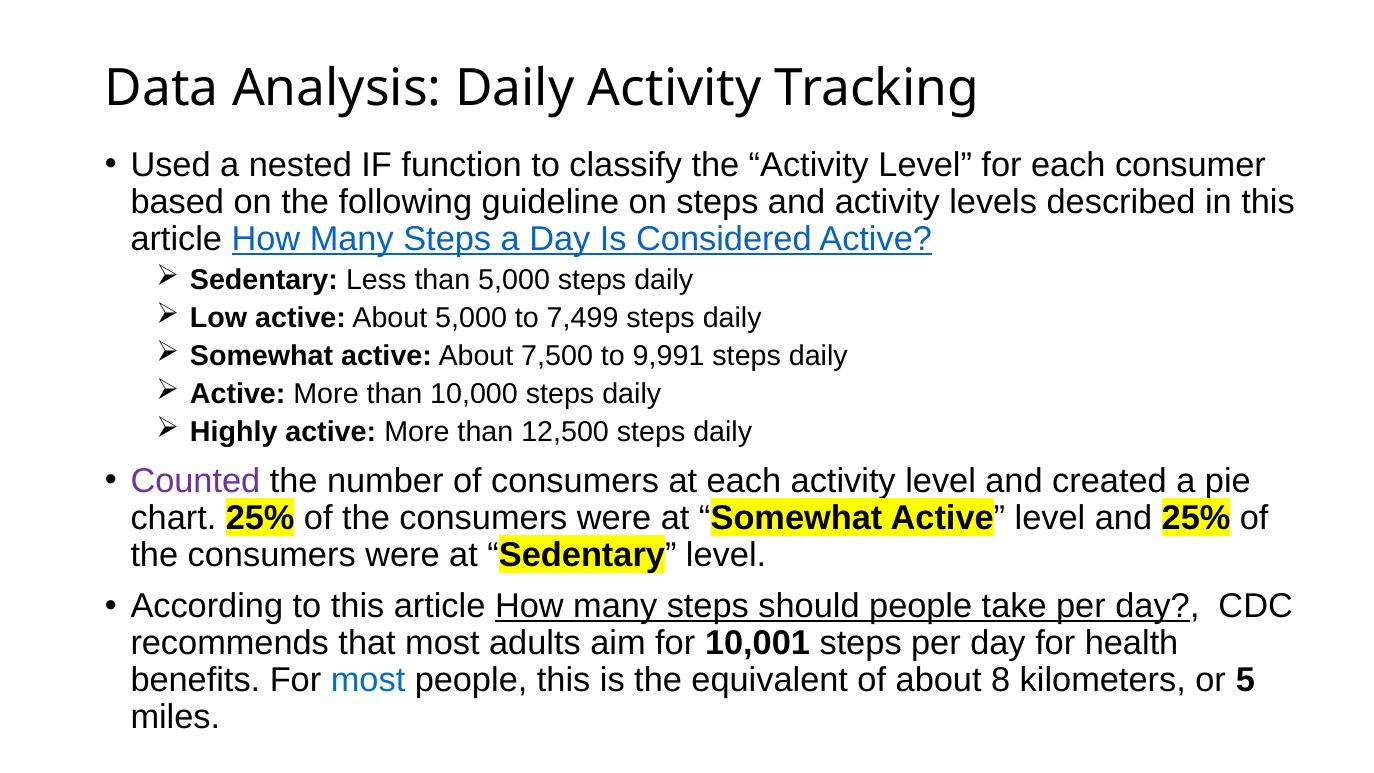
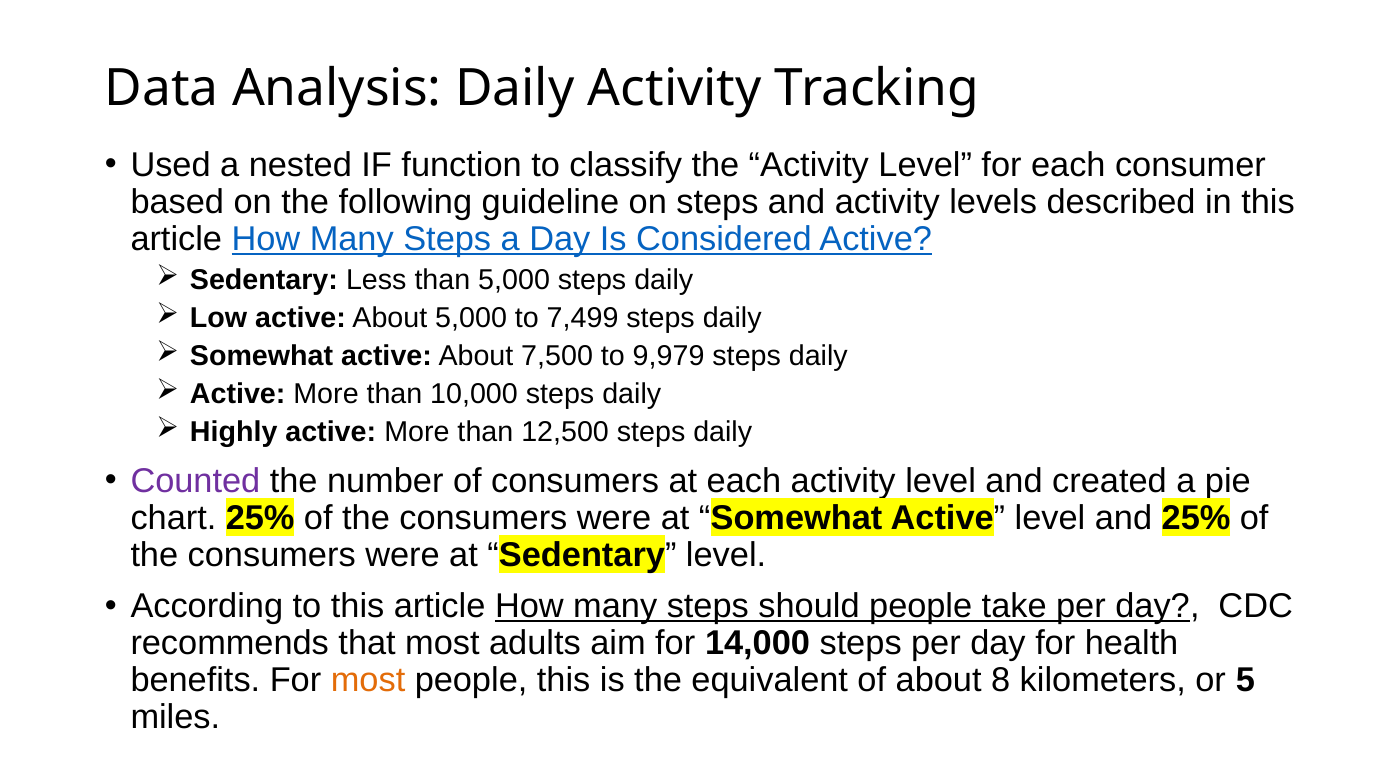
9,991: 9,991 -> 9,979
10,001: 10,001 -> 14,000
most at (368, 680) colour: blue -> orange
